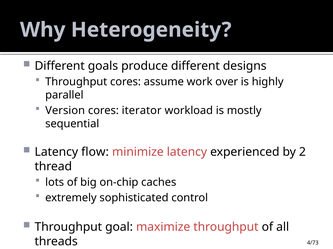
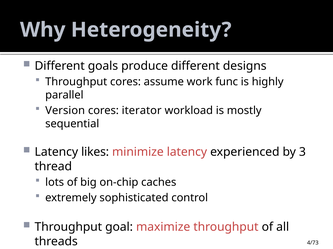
work over: over -> func
flow: flow -> likes
2: 2 -> 3
